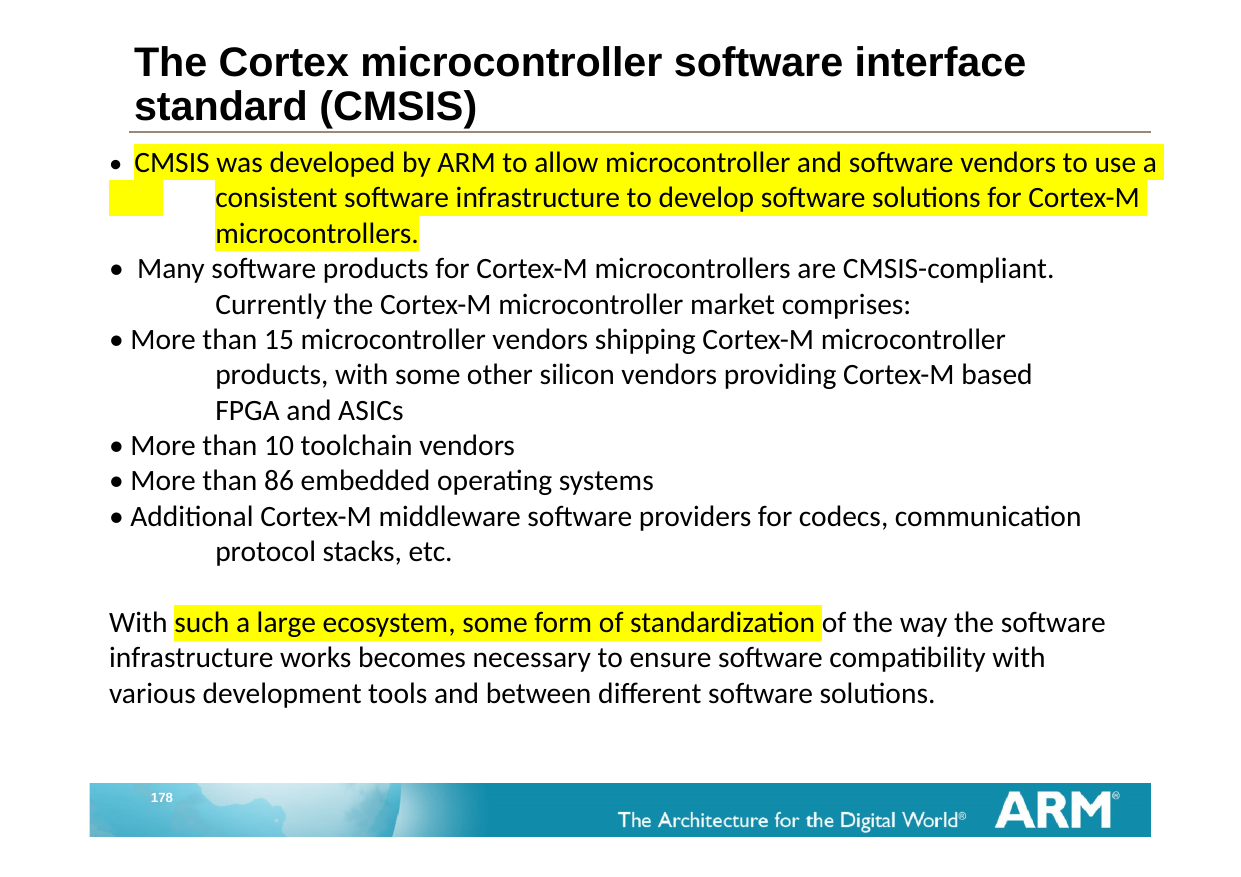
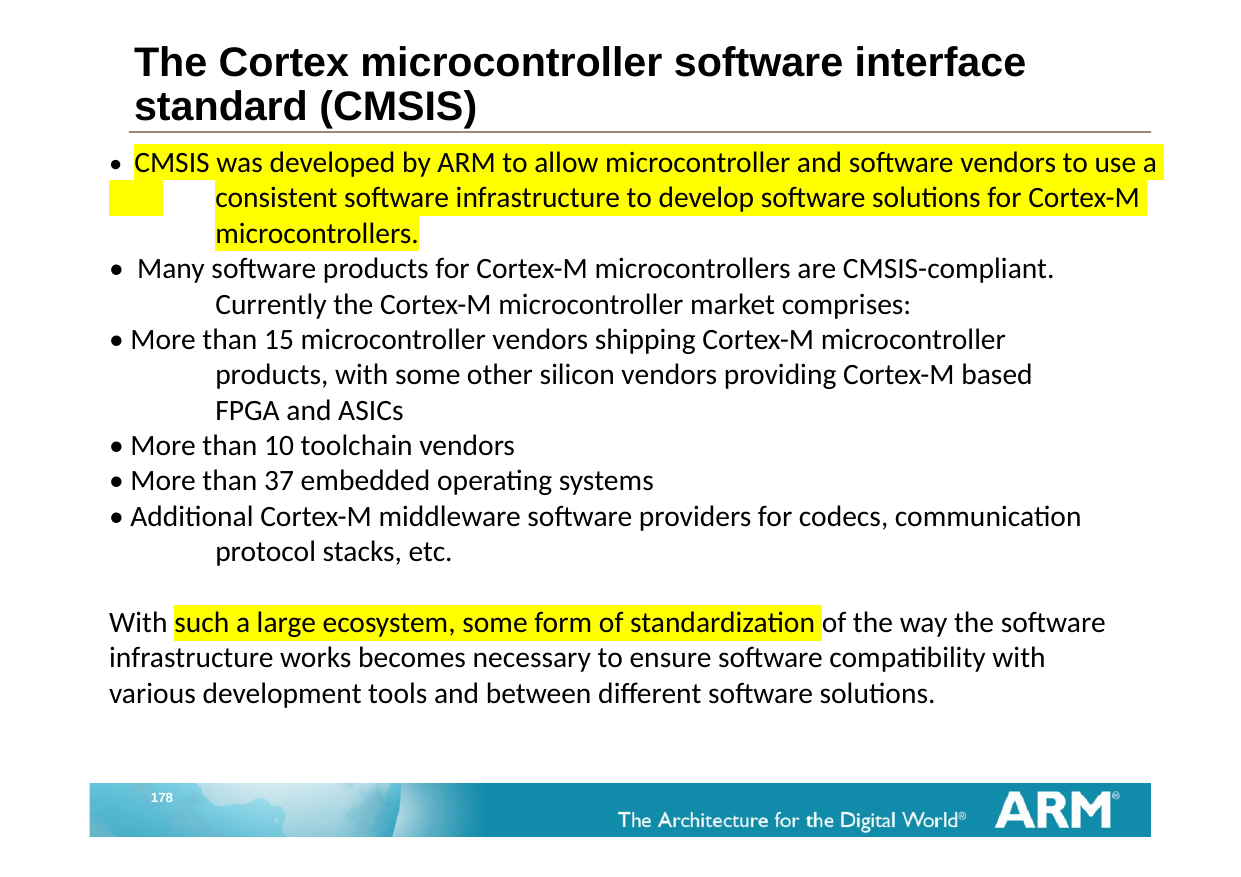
86: 86 -> 37
